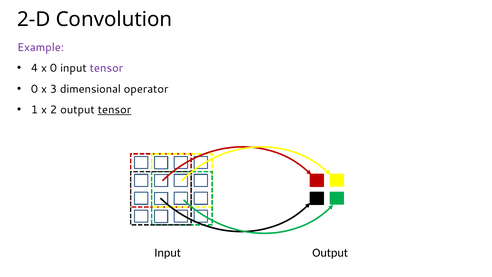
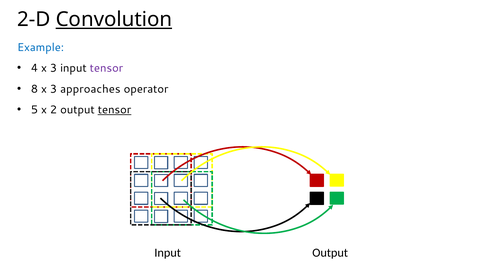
Convolution underline: none -> present
Example colour: purple -> blue
4 x 0: 0 -> 3
0 at (34, 89): 0 -> 8
dimensional: dimensional -> approaches
1: 1 -> 5
